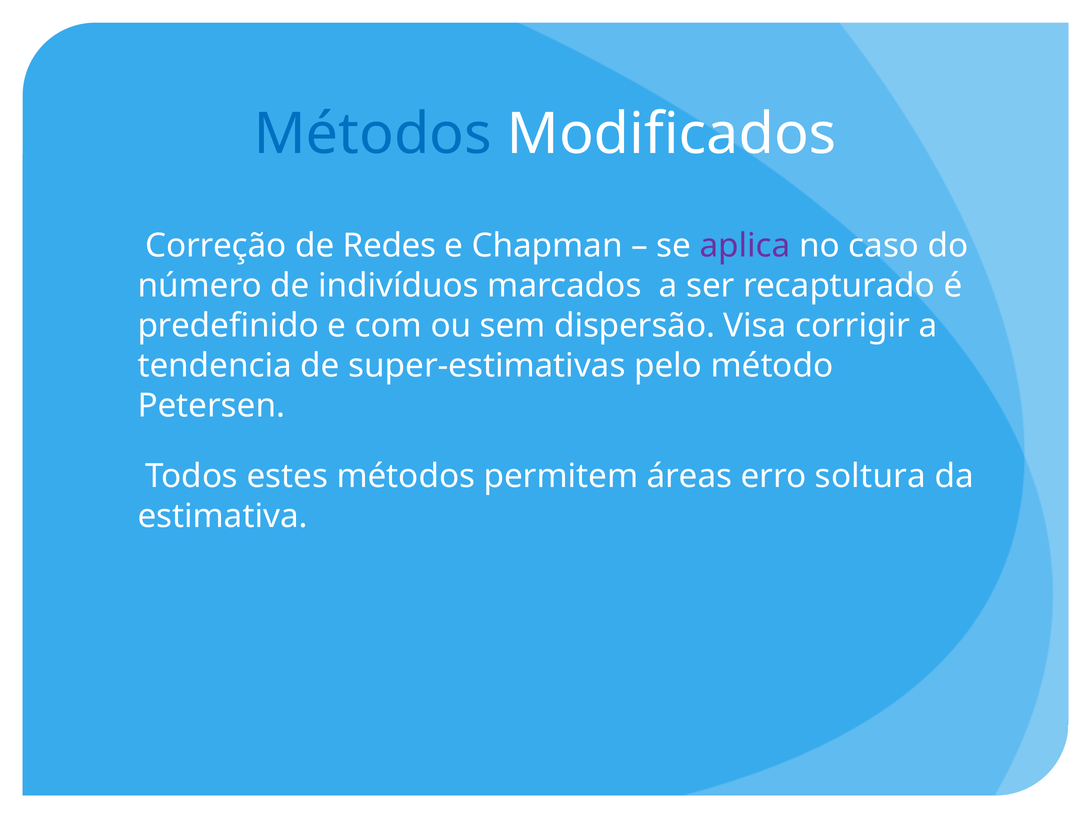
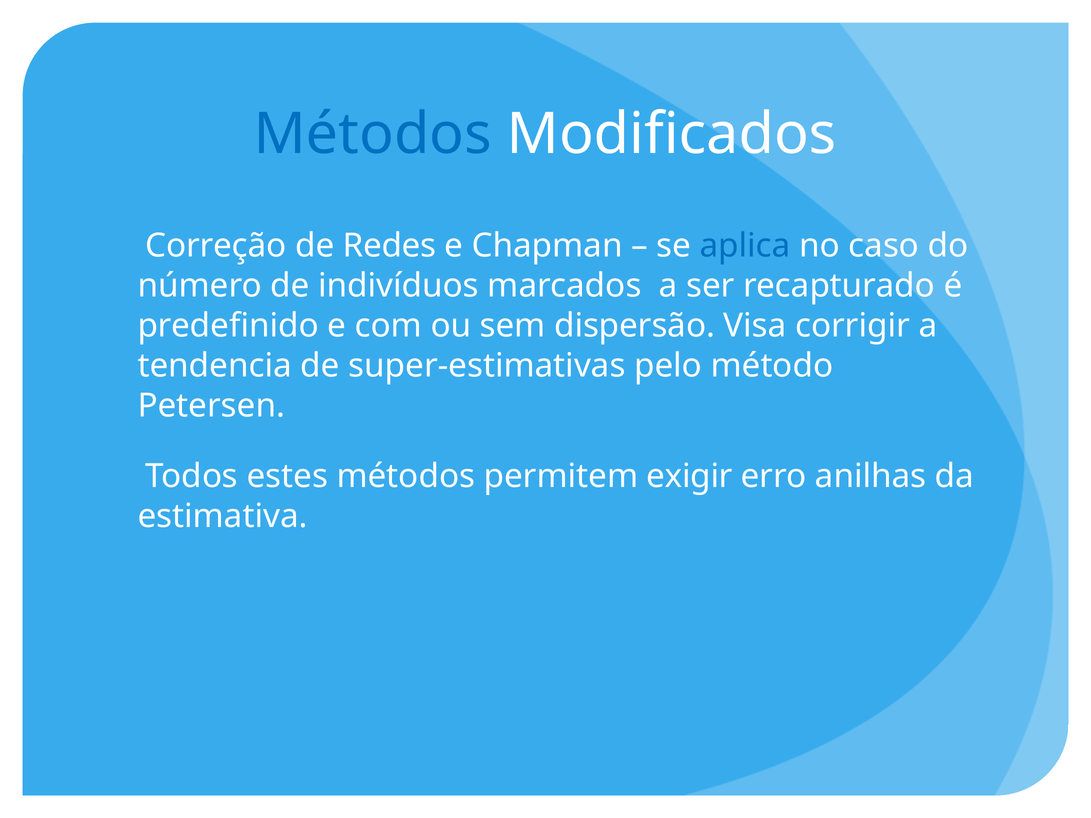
aplica colour: purple -> blue
áreas: áreas -> exigir
soltura: soltura -> anilhas
